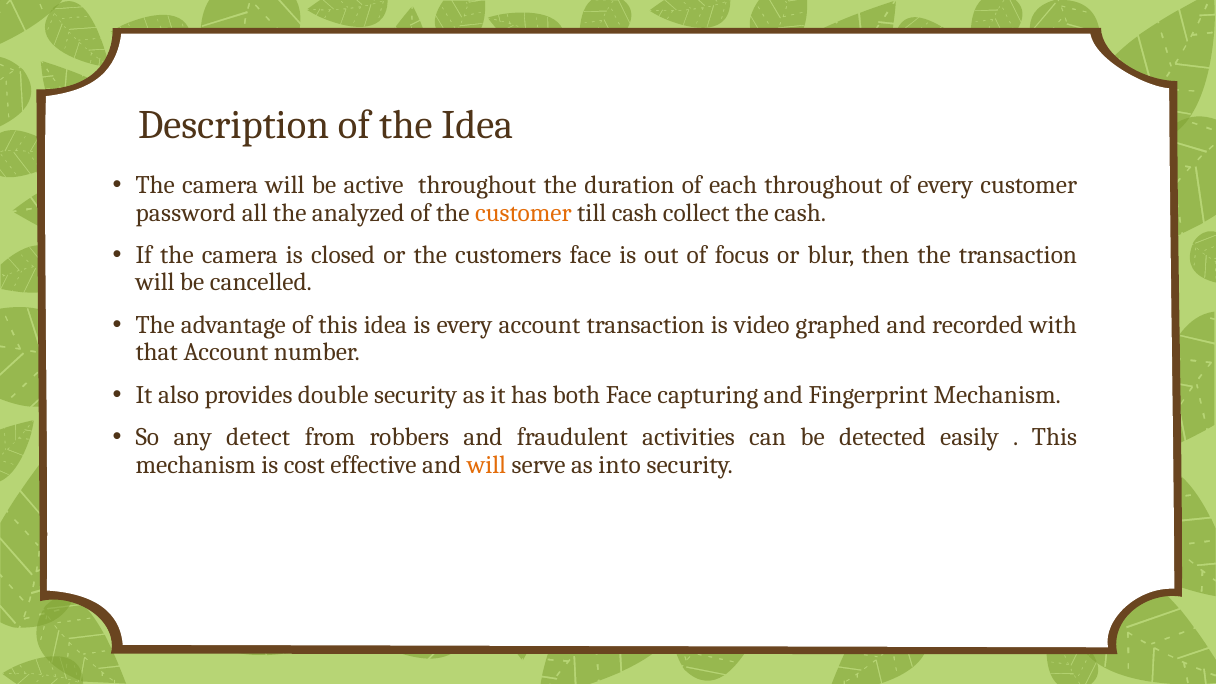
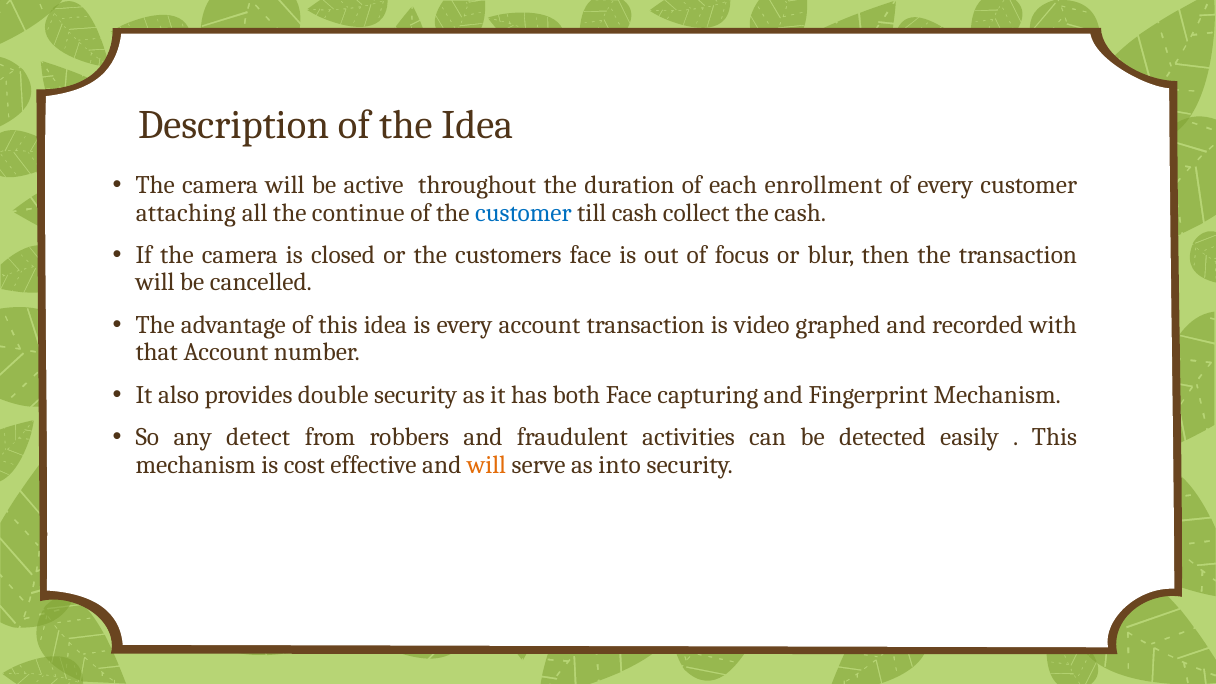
each throughout: throughout -> enrollment
password: password -> attaching
analyzed: analyzed -> continue
customer at (523, 213) colour: orange -> blue
